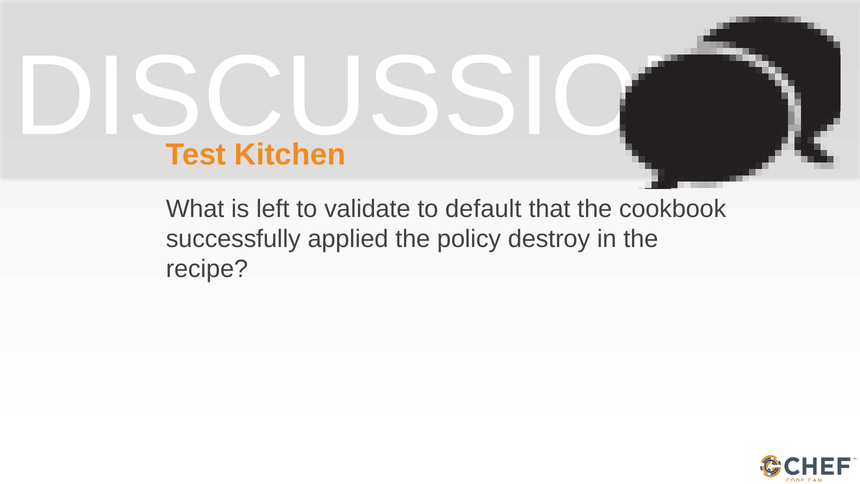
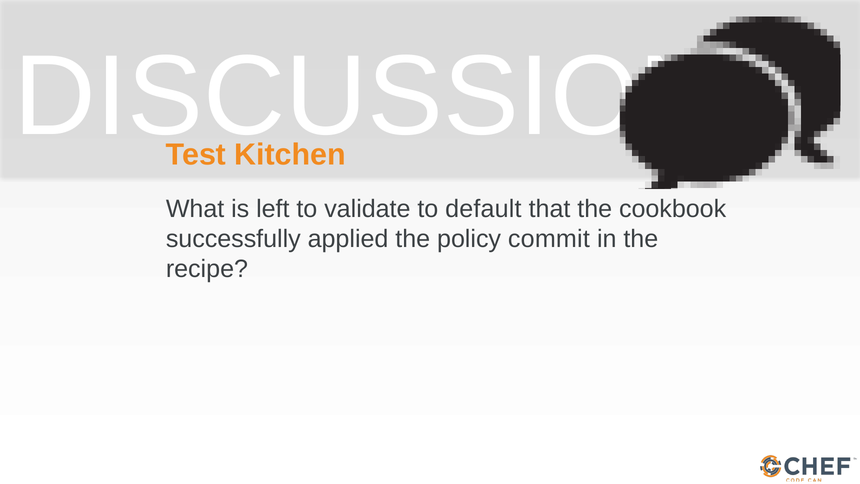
destroy: destroy -> commit
